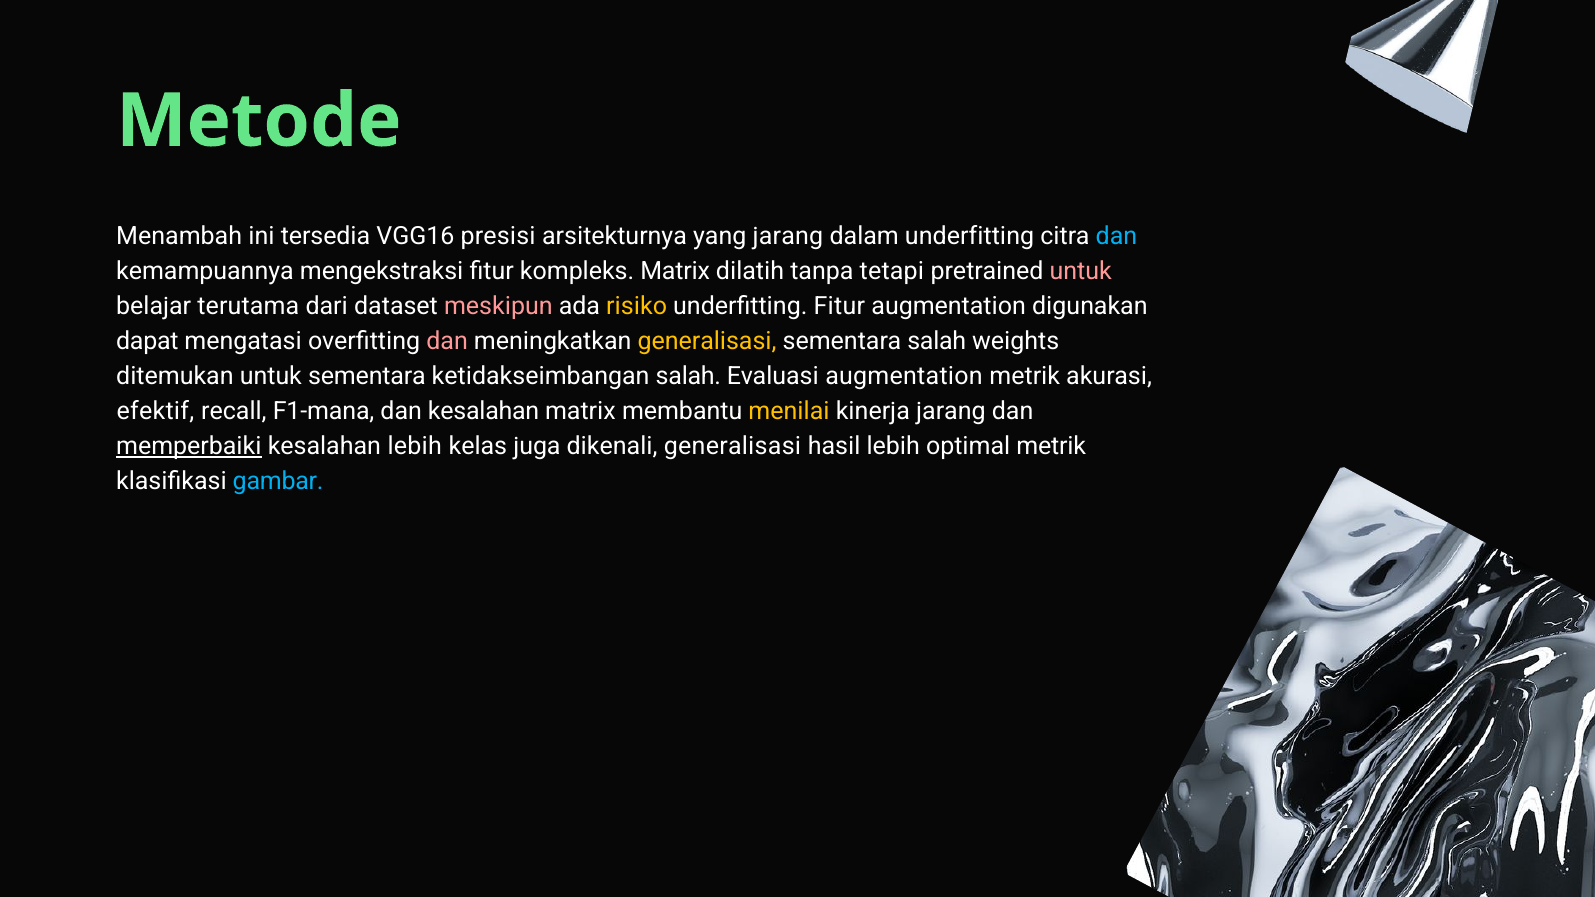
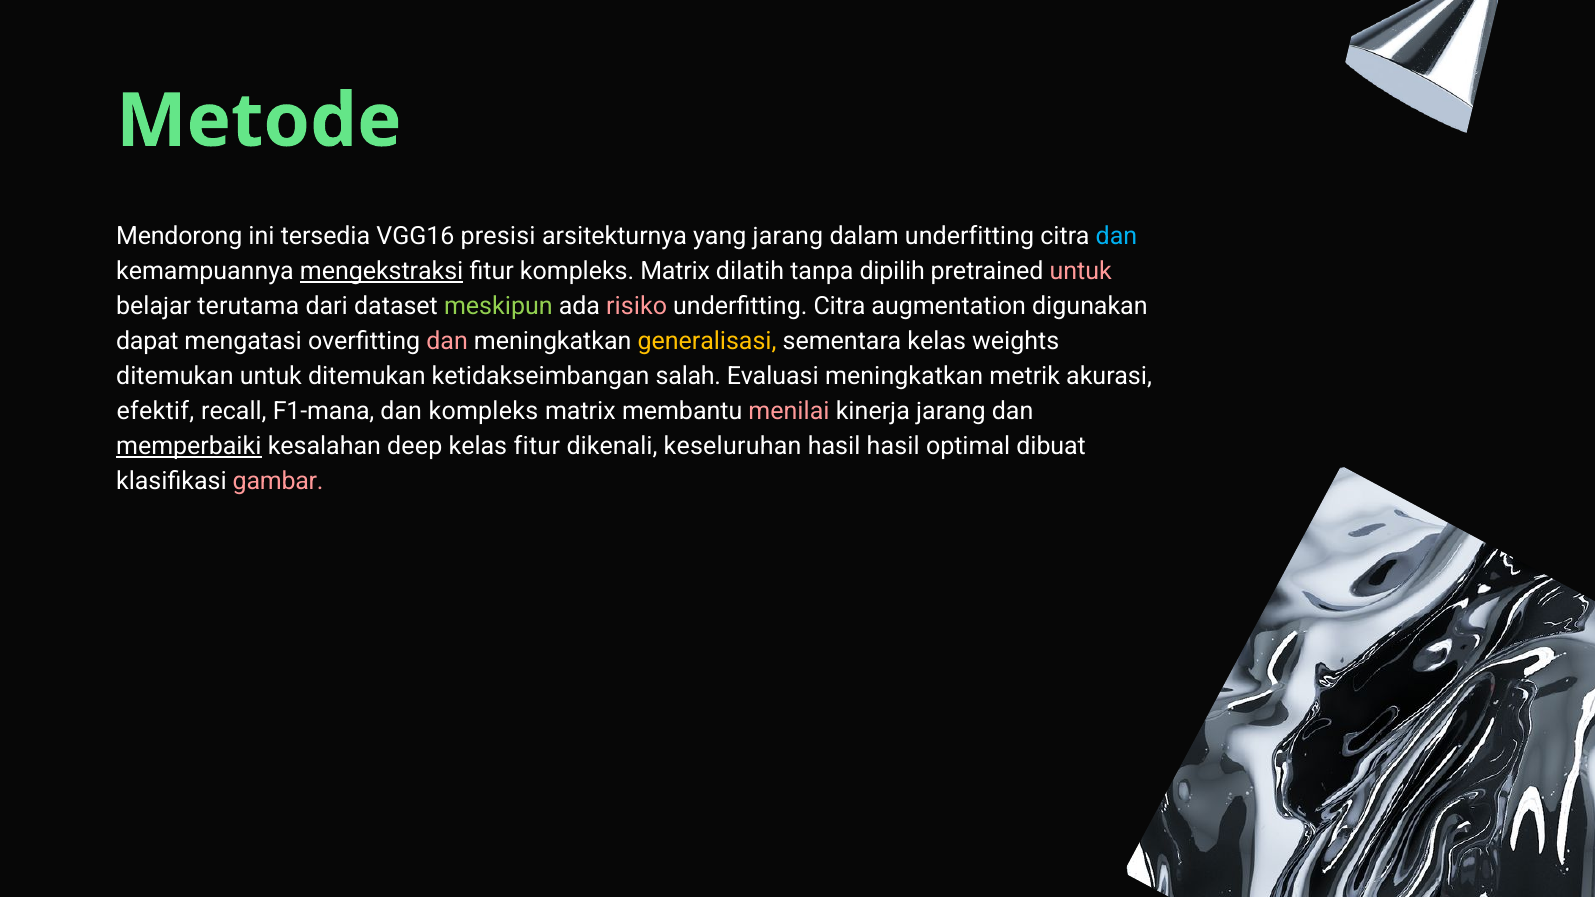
Menambah: Menambah -> Mendorong
mengekstraksi underline: none -> present
tetapi: tetapi -> dipilih
meskipun colour: pink -> light green
risiko colour: yellow -> pink
Fitur at (839, 306): Fitur -> Citra
sementara salah: salah -> kelas
untuk sementara: sementara -> ditemukan
Evaluasi augmentation: augmentation -> meningkatkan
dan kesalahan: kesalahan -> kompleks
menilai colour: yellow -> pink
kesalahan lebih: lebih -> deep
kelas juga: juga -> fitur
dikenali generalisasi: generalisasi -> keseluruhan
hasil lebih: lebih -> hasil
optimal metrik: metrik -> dibuat
gambar colour: light blue -> pink
